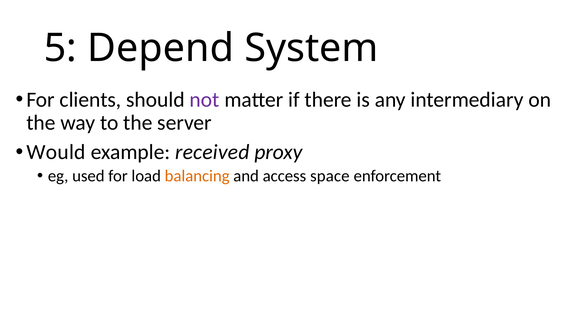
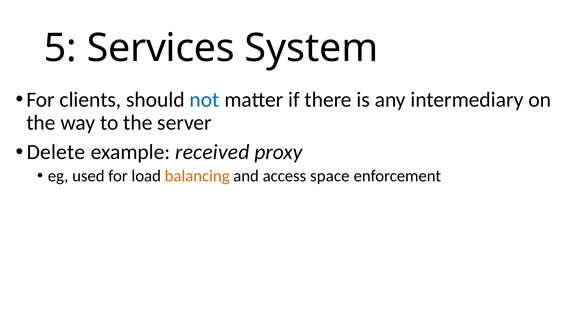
Depend: Depend -> Services
not colour: purple -> blue
Would: Would -> Delete
